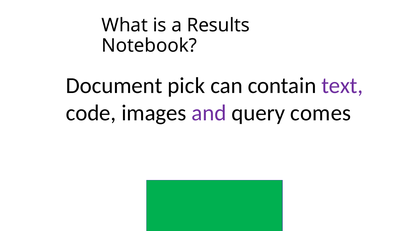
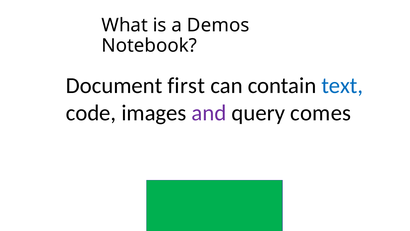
Results: Results -> Demos
pick: pick -> first
text colour: purple -> blue
